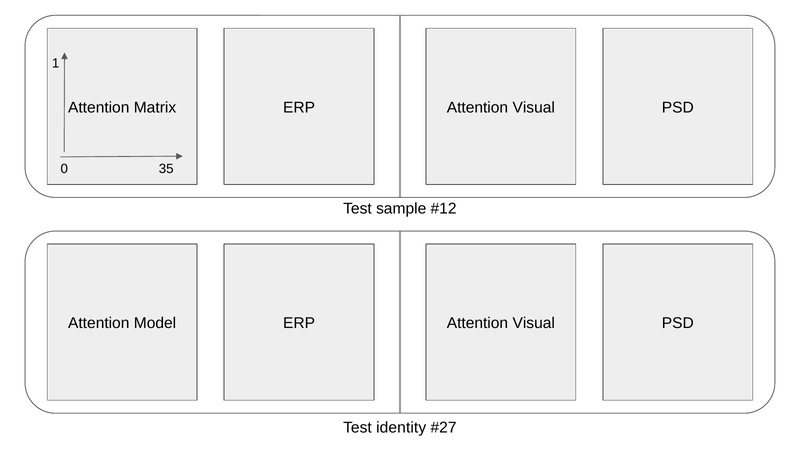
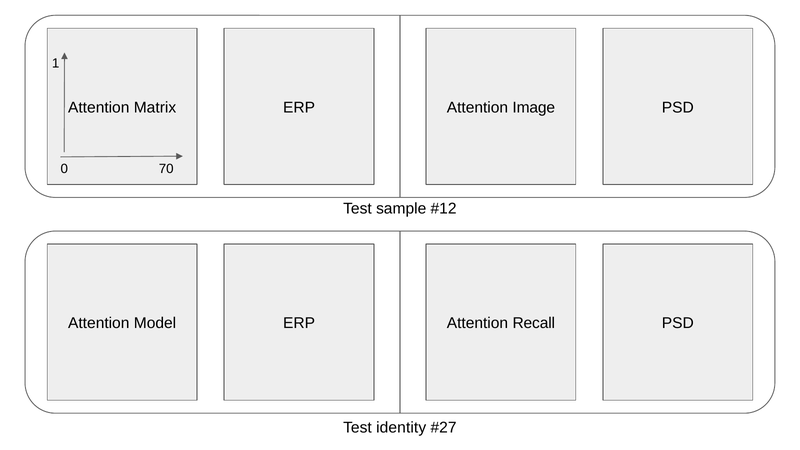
Matrix ERP Attention Visual: Visual -> Image
35: 35 -> 70
Visual at (534, 323): Visual -> Recall
